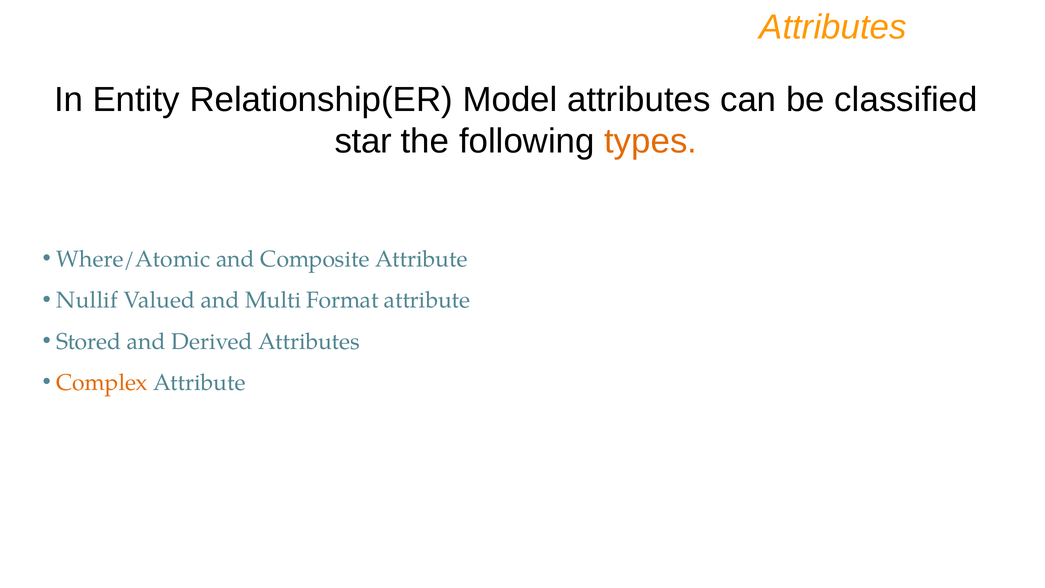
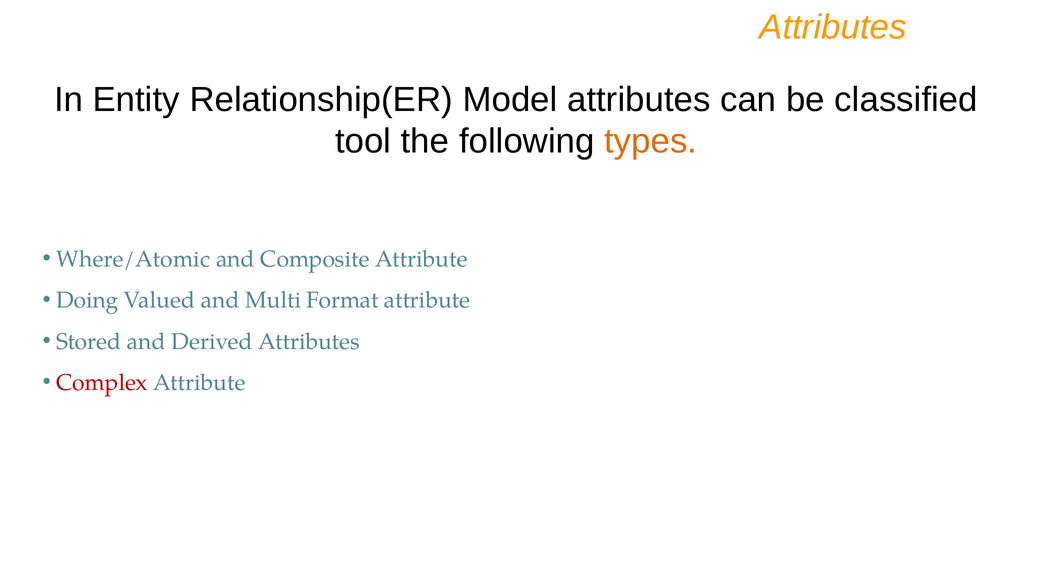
star: star -> tool
Nullif: Nullif -> Doing
Complex colour: orange -> red
